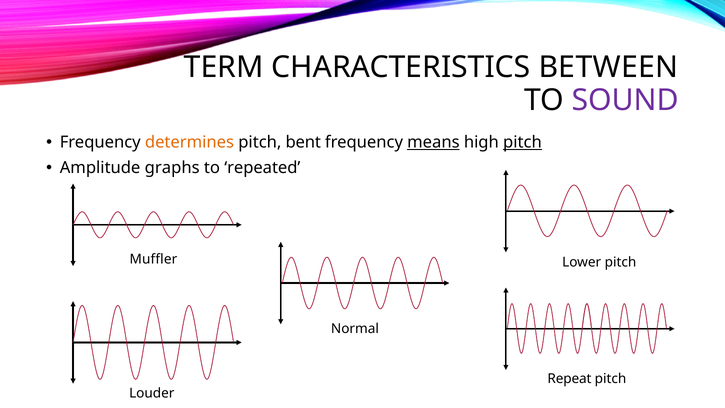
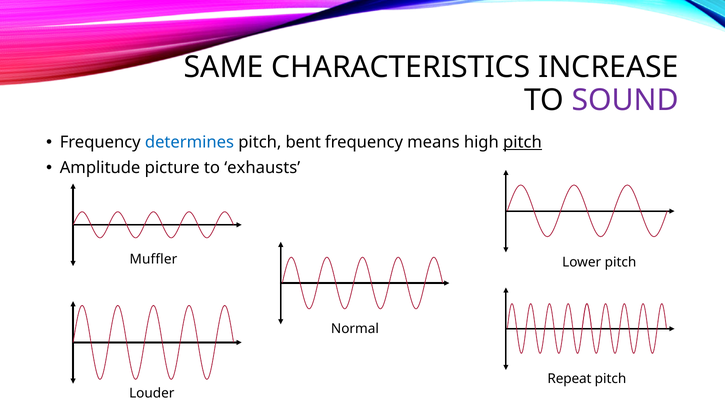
TERM: TERM -> SAME
BETWEEN: BETWEEN -> INCREASE
determines colour: orange -> blue
means underline: present -> none
graphs: graphs -> picture
repeated: repeated -> exhausts
